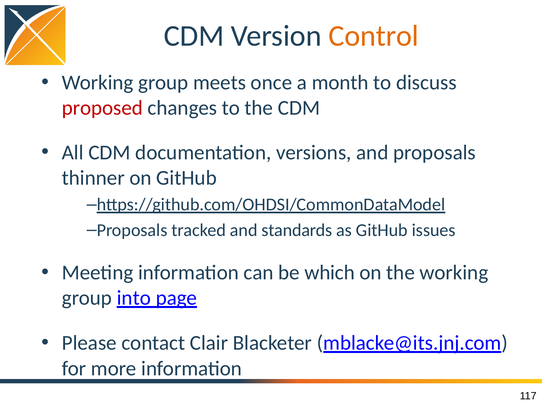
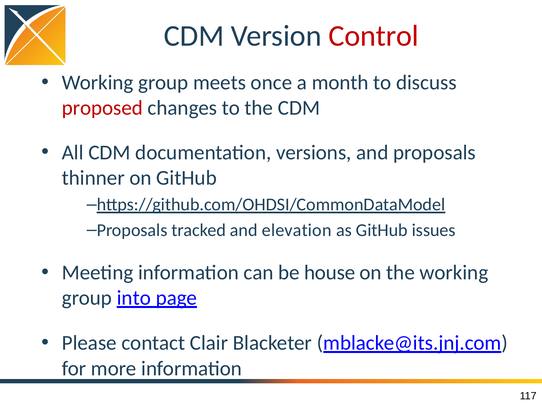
Control colour: orange -> red
standards: standards -> elevation
which: which -> house
